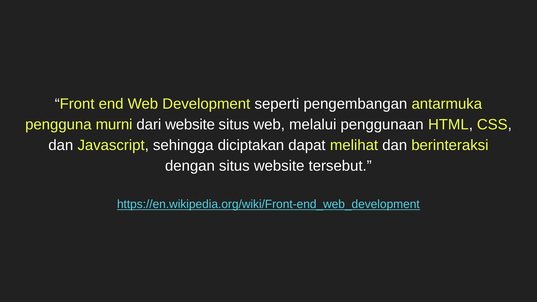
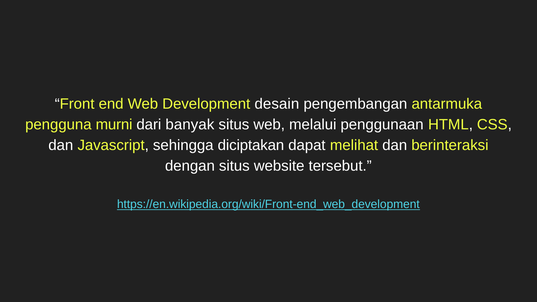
seperti: seperti -> desain
dari website: website -> banyak
